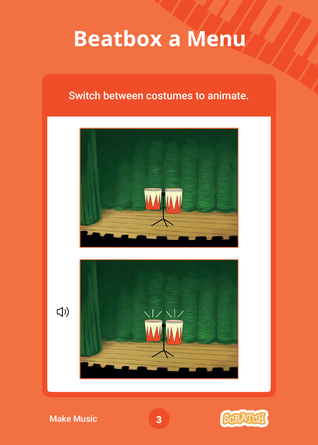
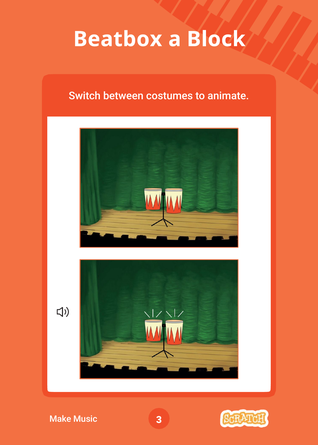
Menu: Menu -> Block
